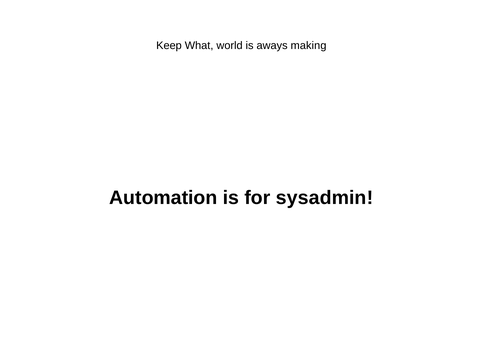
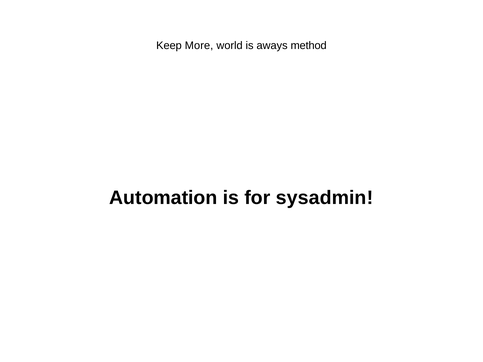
What: What -> More
making: making -> method
